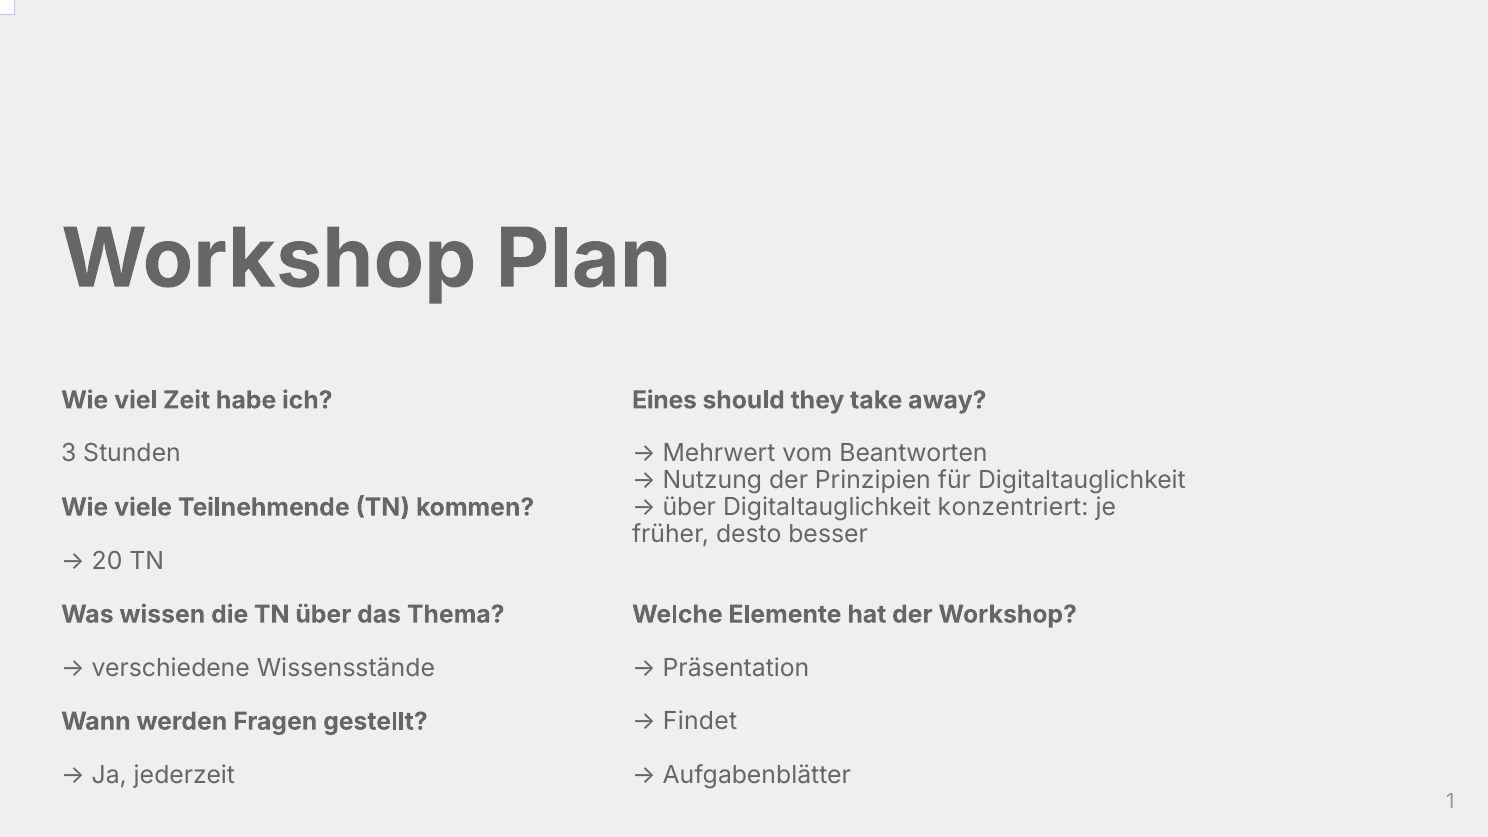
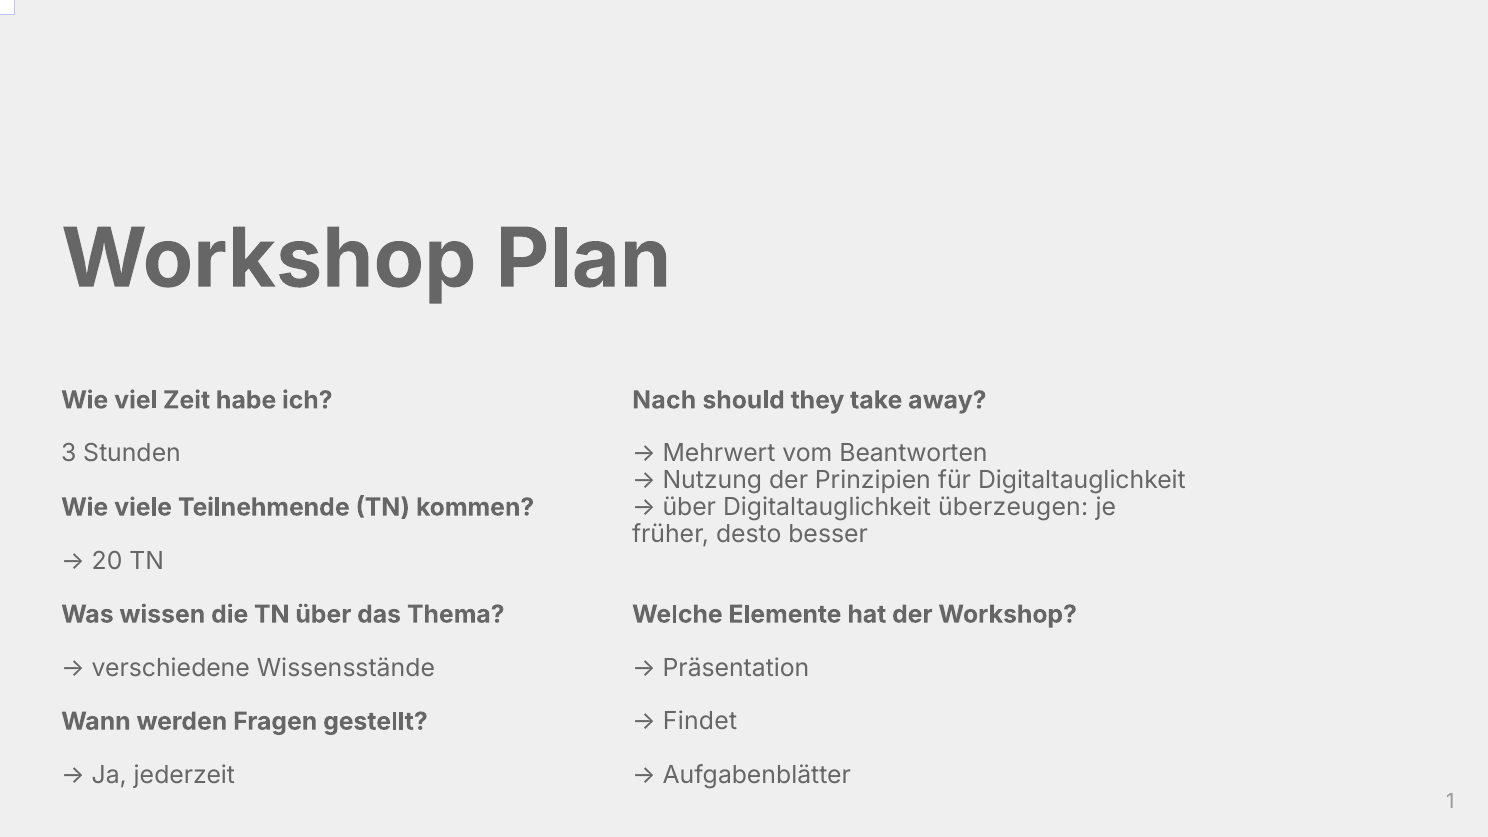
Eines: Eines -> Nach
konzentriert: konzentriert -> überzeugen
